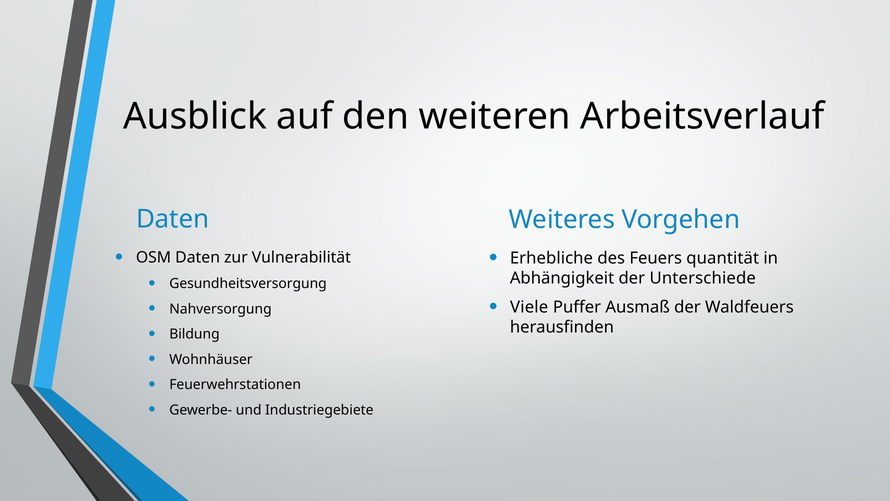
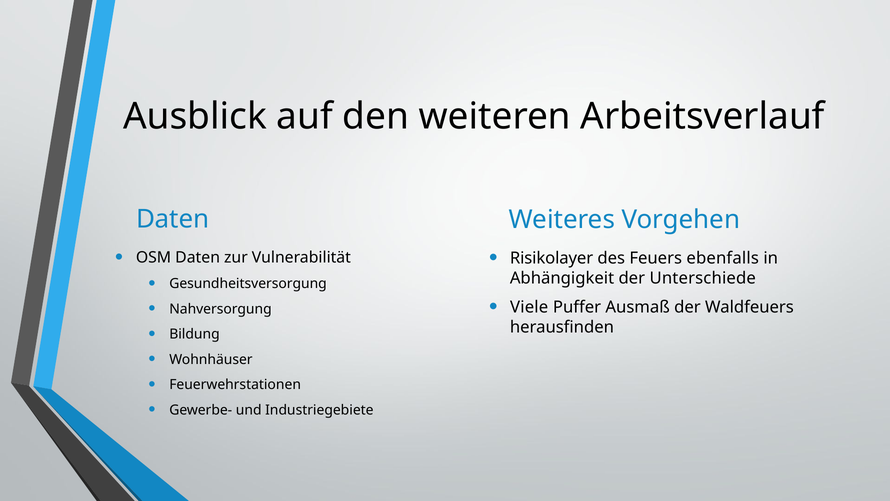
Erhebliche: Erhebliche -> Risikolayer
quantität: quantität -> ebenfalls
